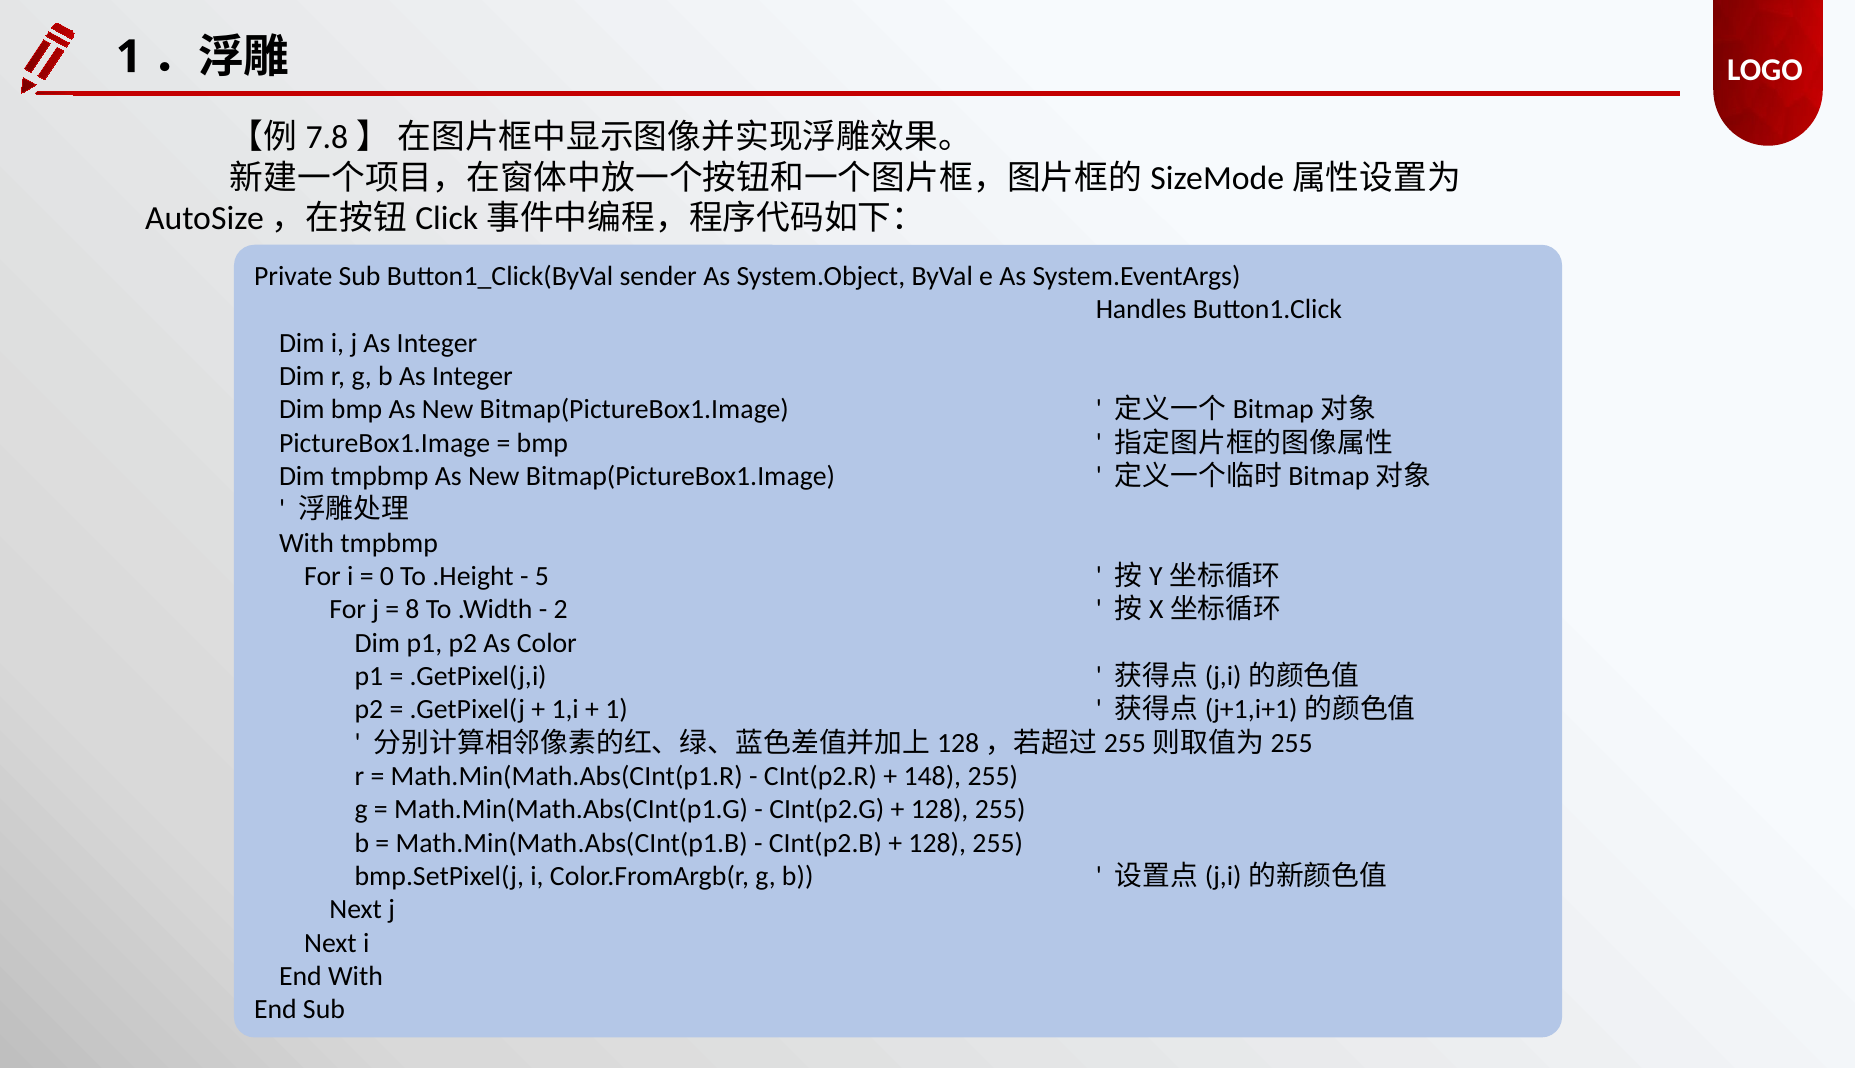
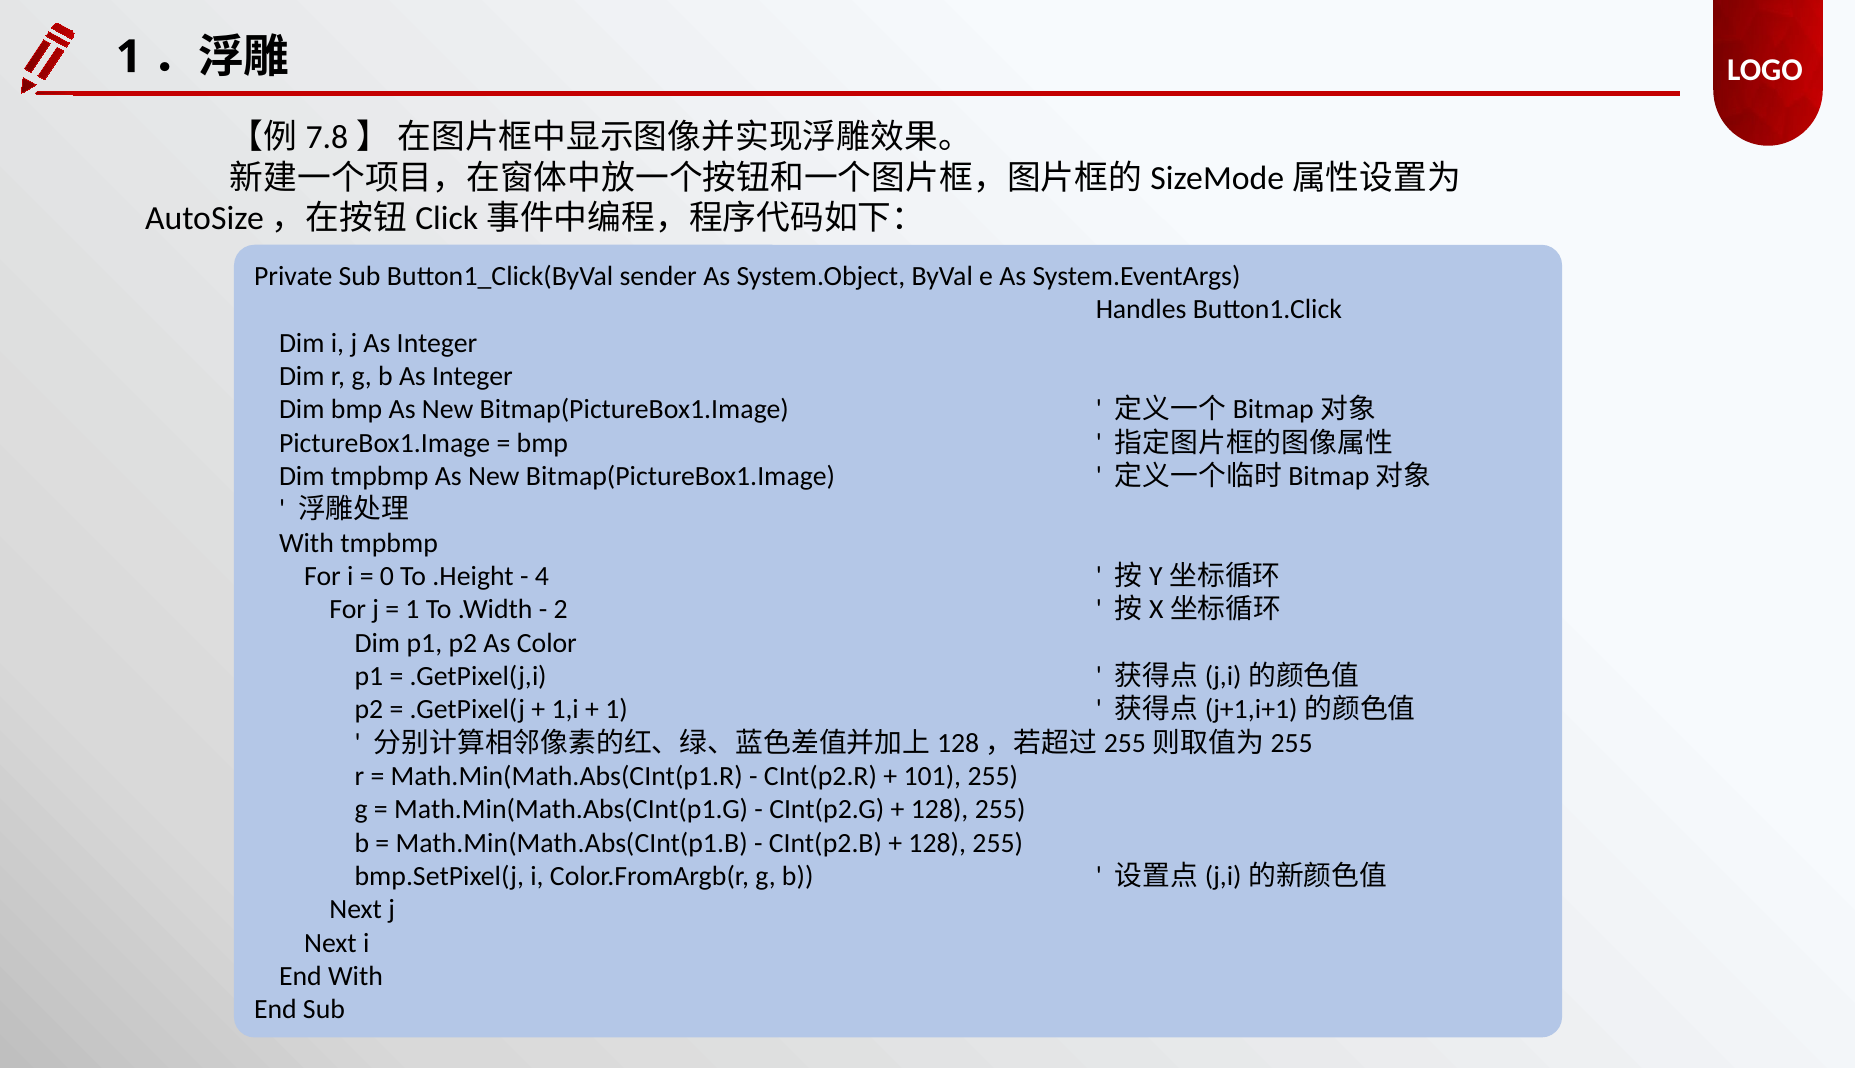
5: 5 -> 4
8 at (413, 610): 8 -> 1
148: 148 -> 101
